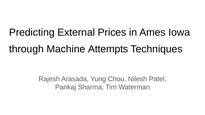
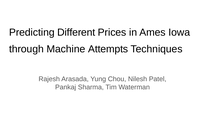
External: External -> Different
